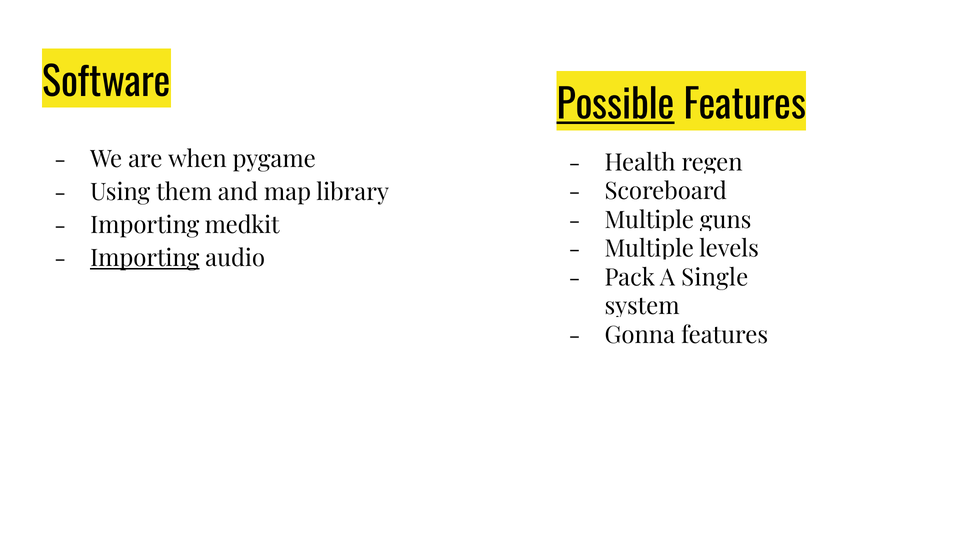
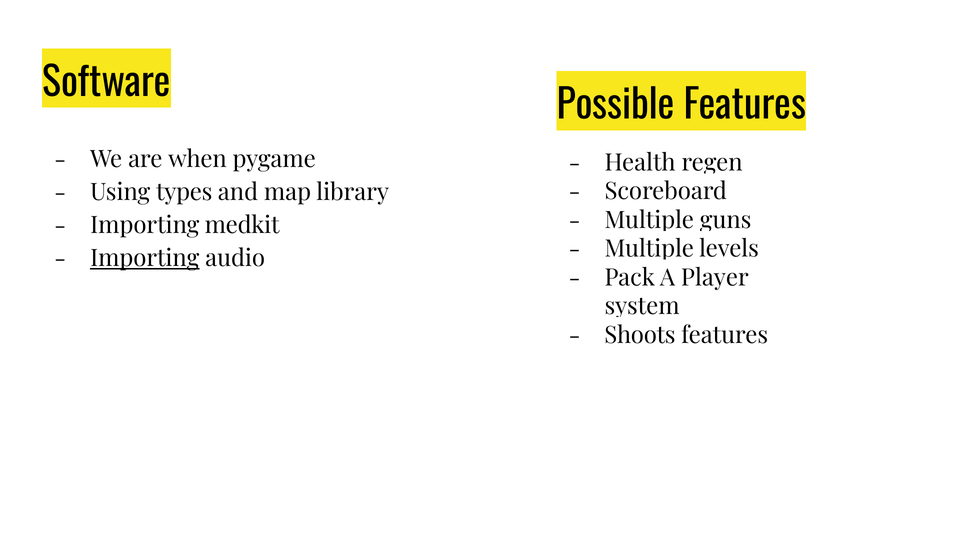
Possible underline: present -> none
them: them -> types
Single: Single -> Player
Gonna: Gonna -> Shoots
